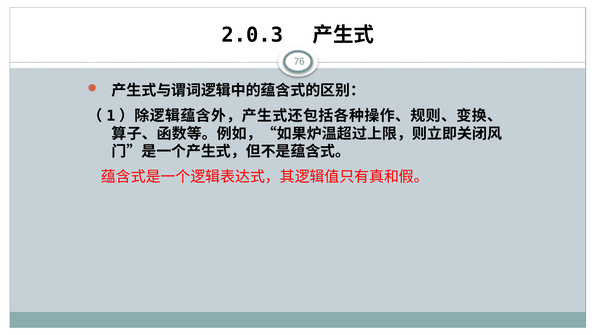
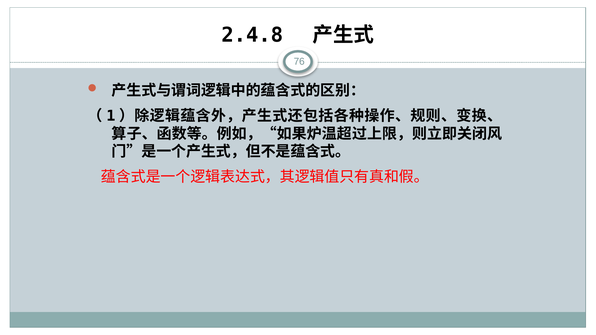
2.0.3: 2.0.3 -> 2.4.8
